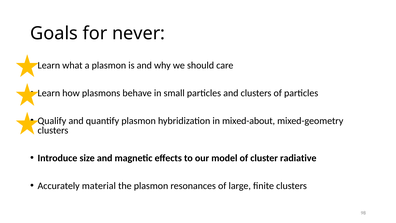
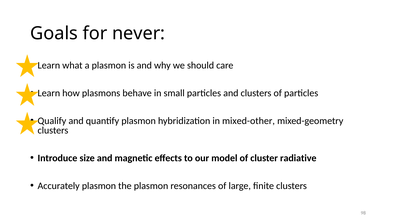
mixed-about: mixed-about -> mixed-other
Accurately material: material -> plasmon
